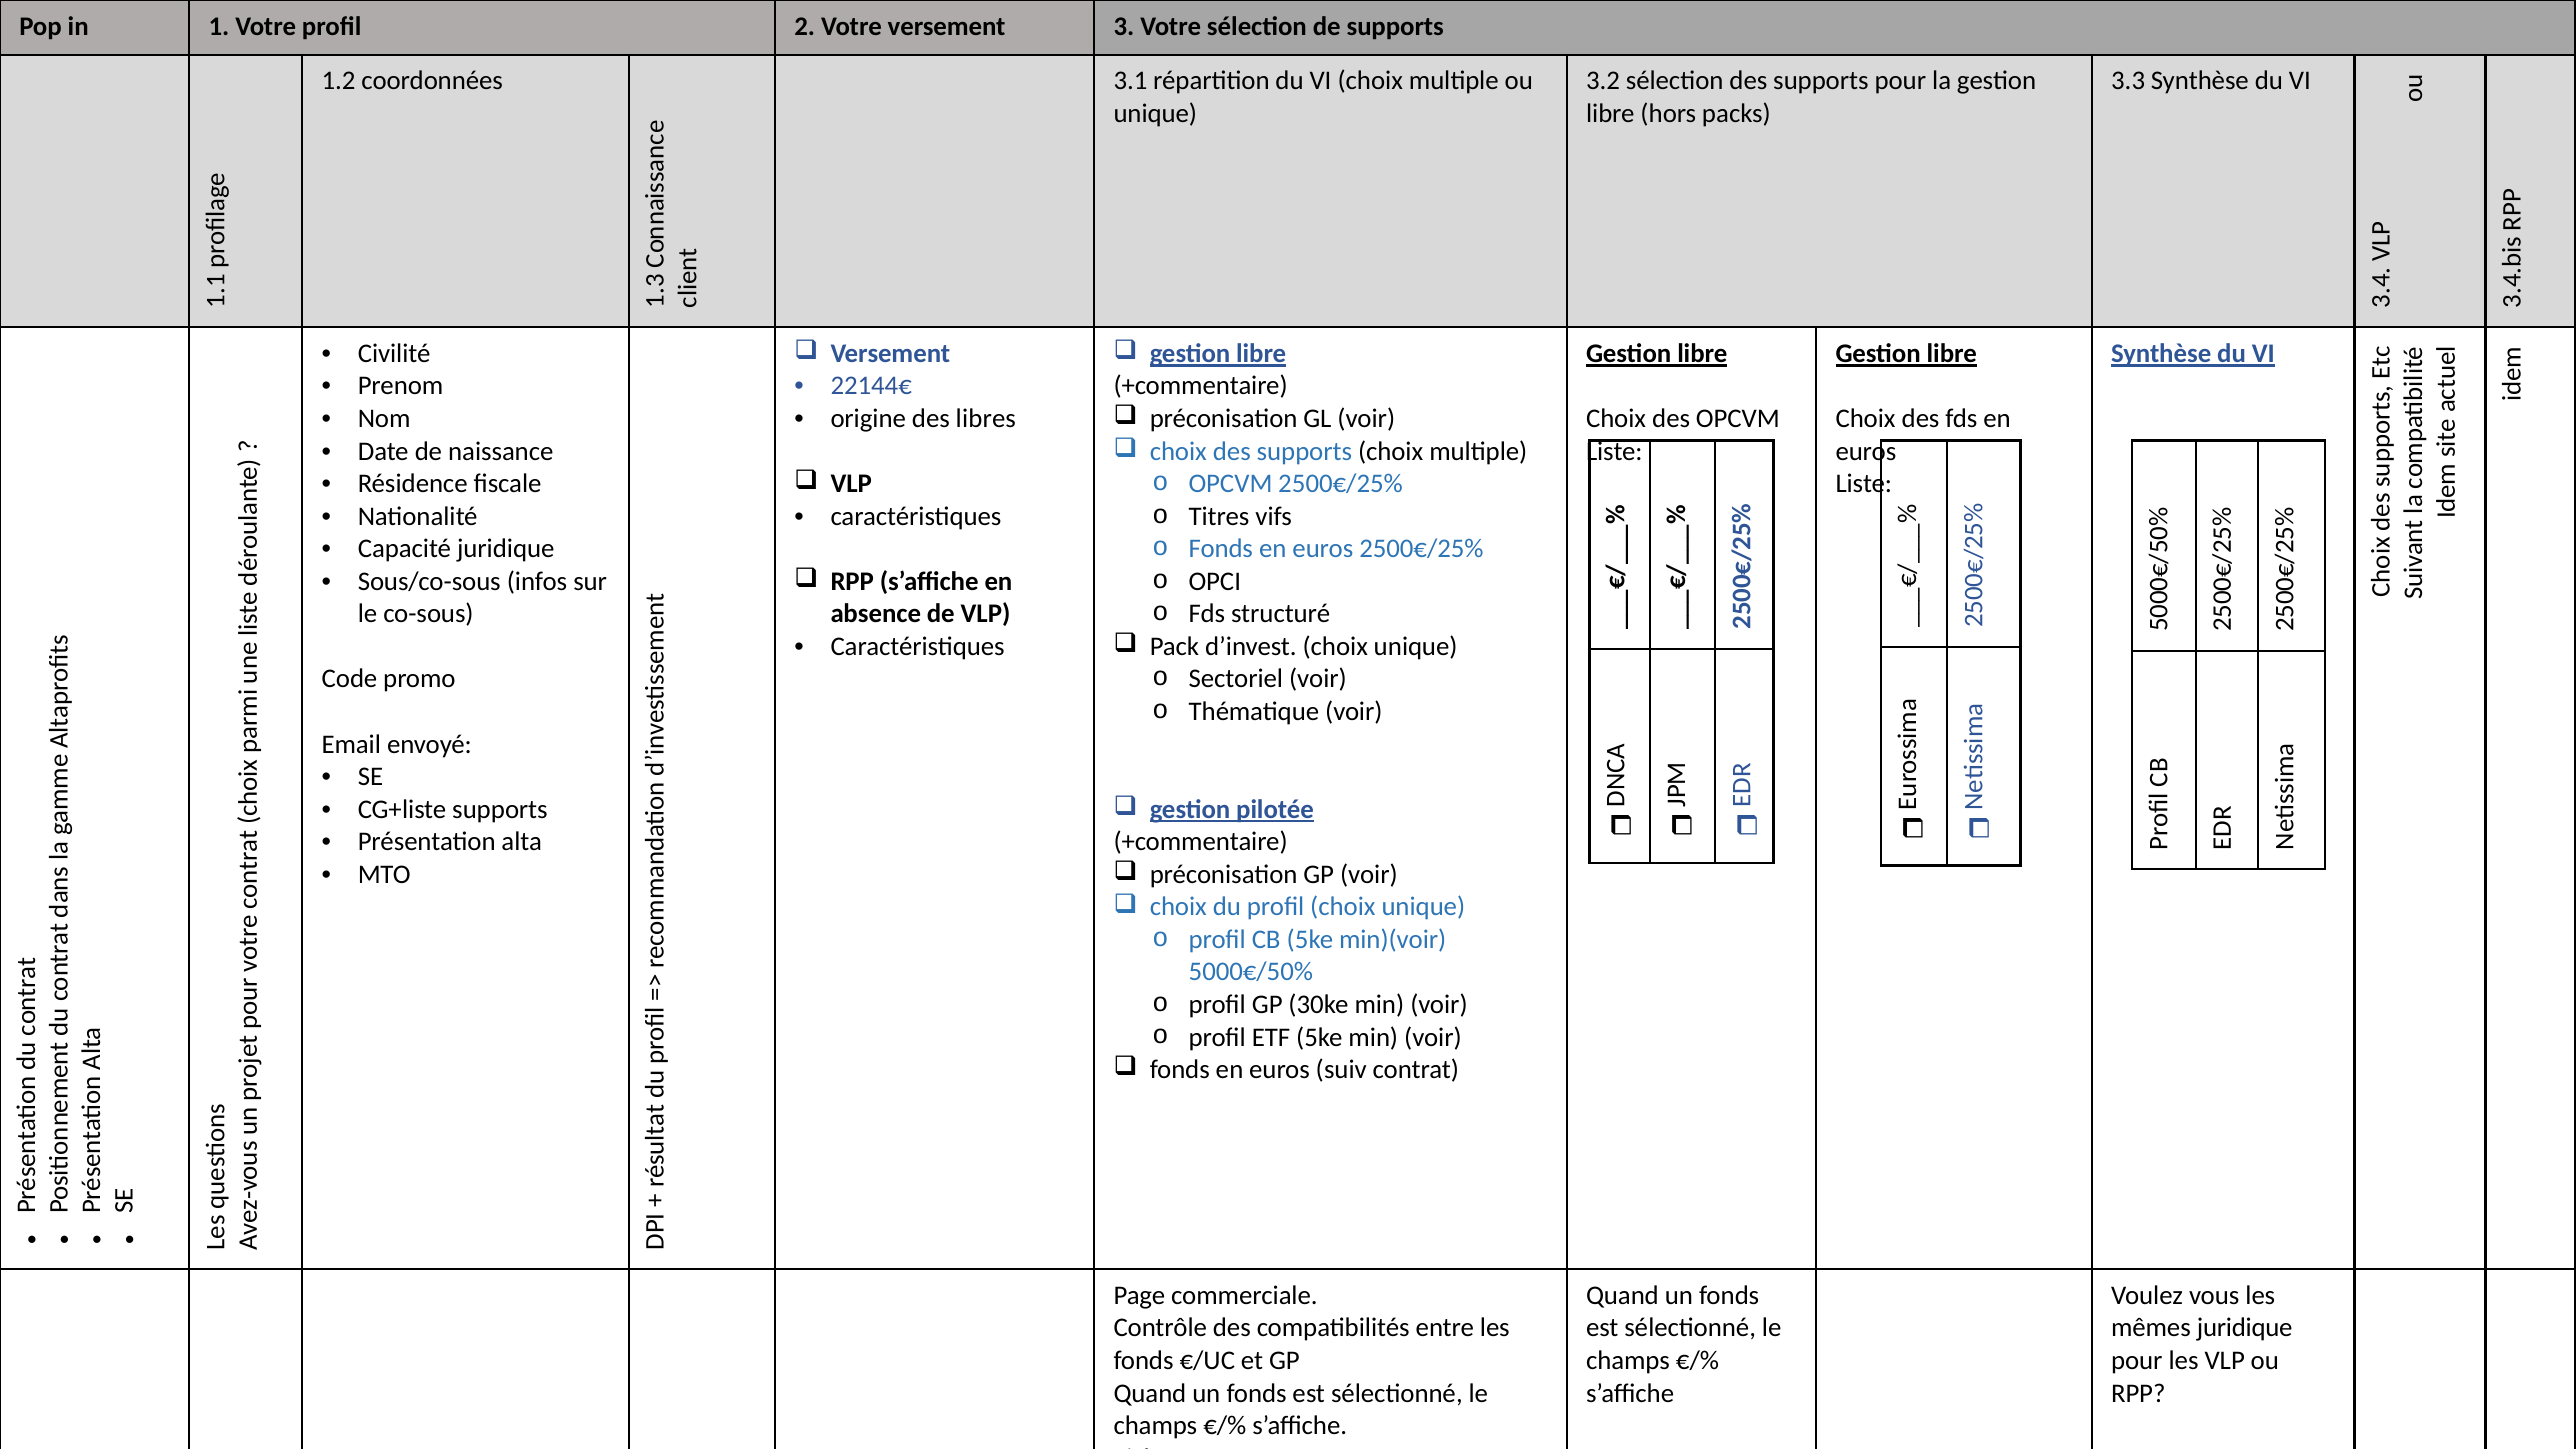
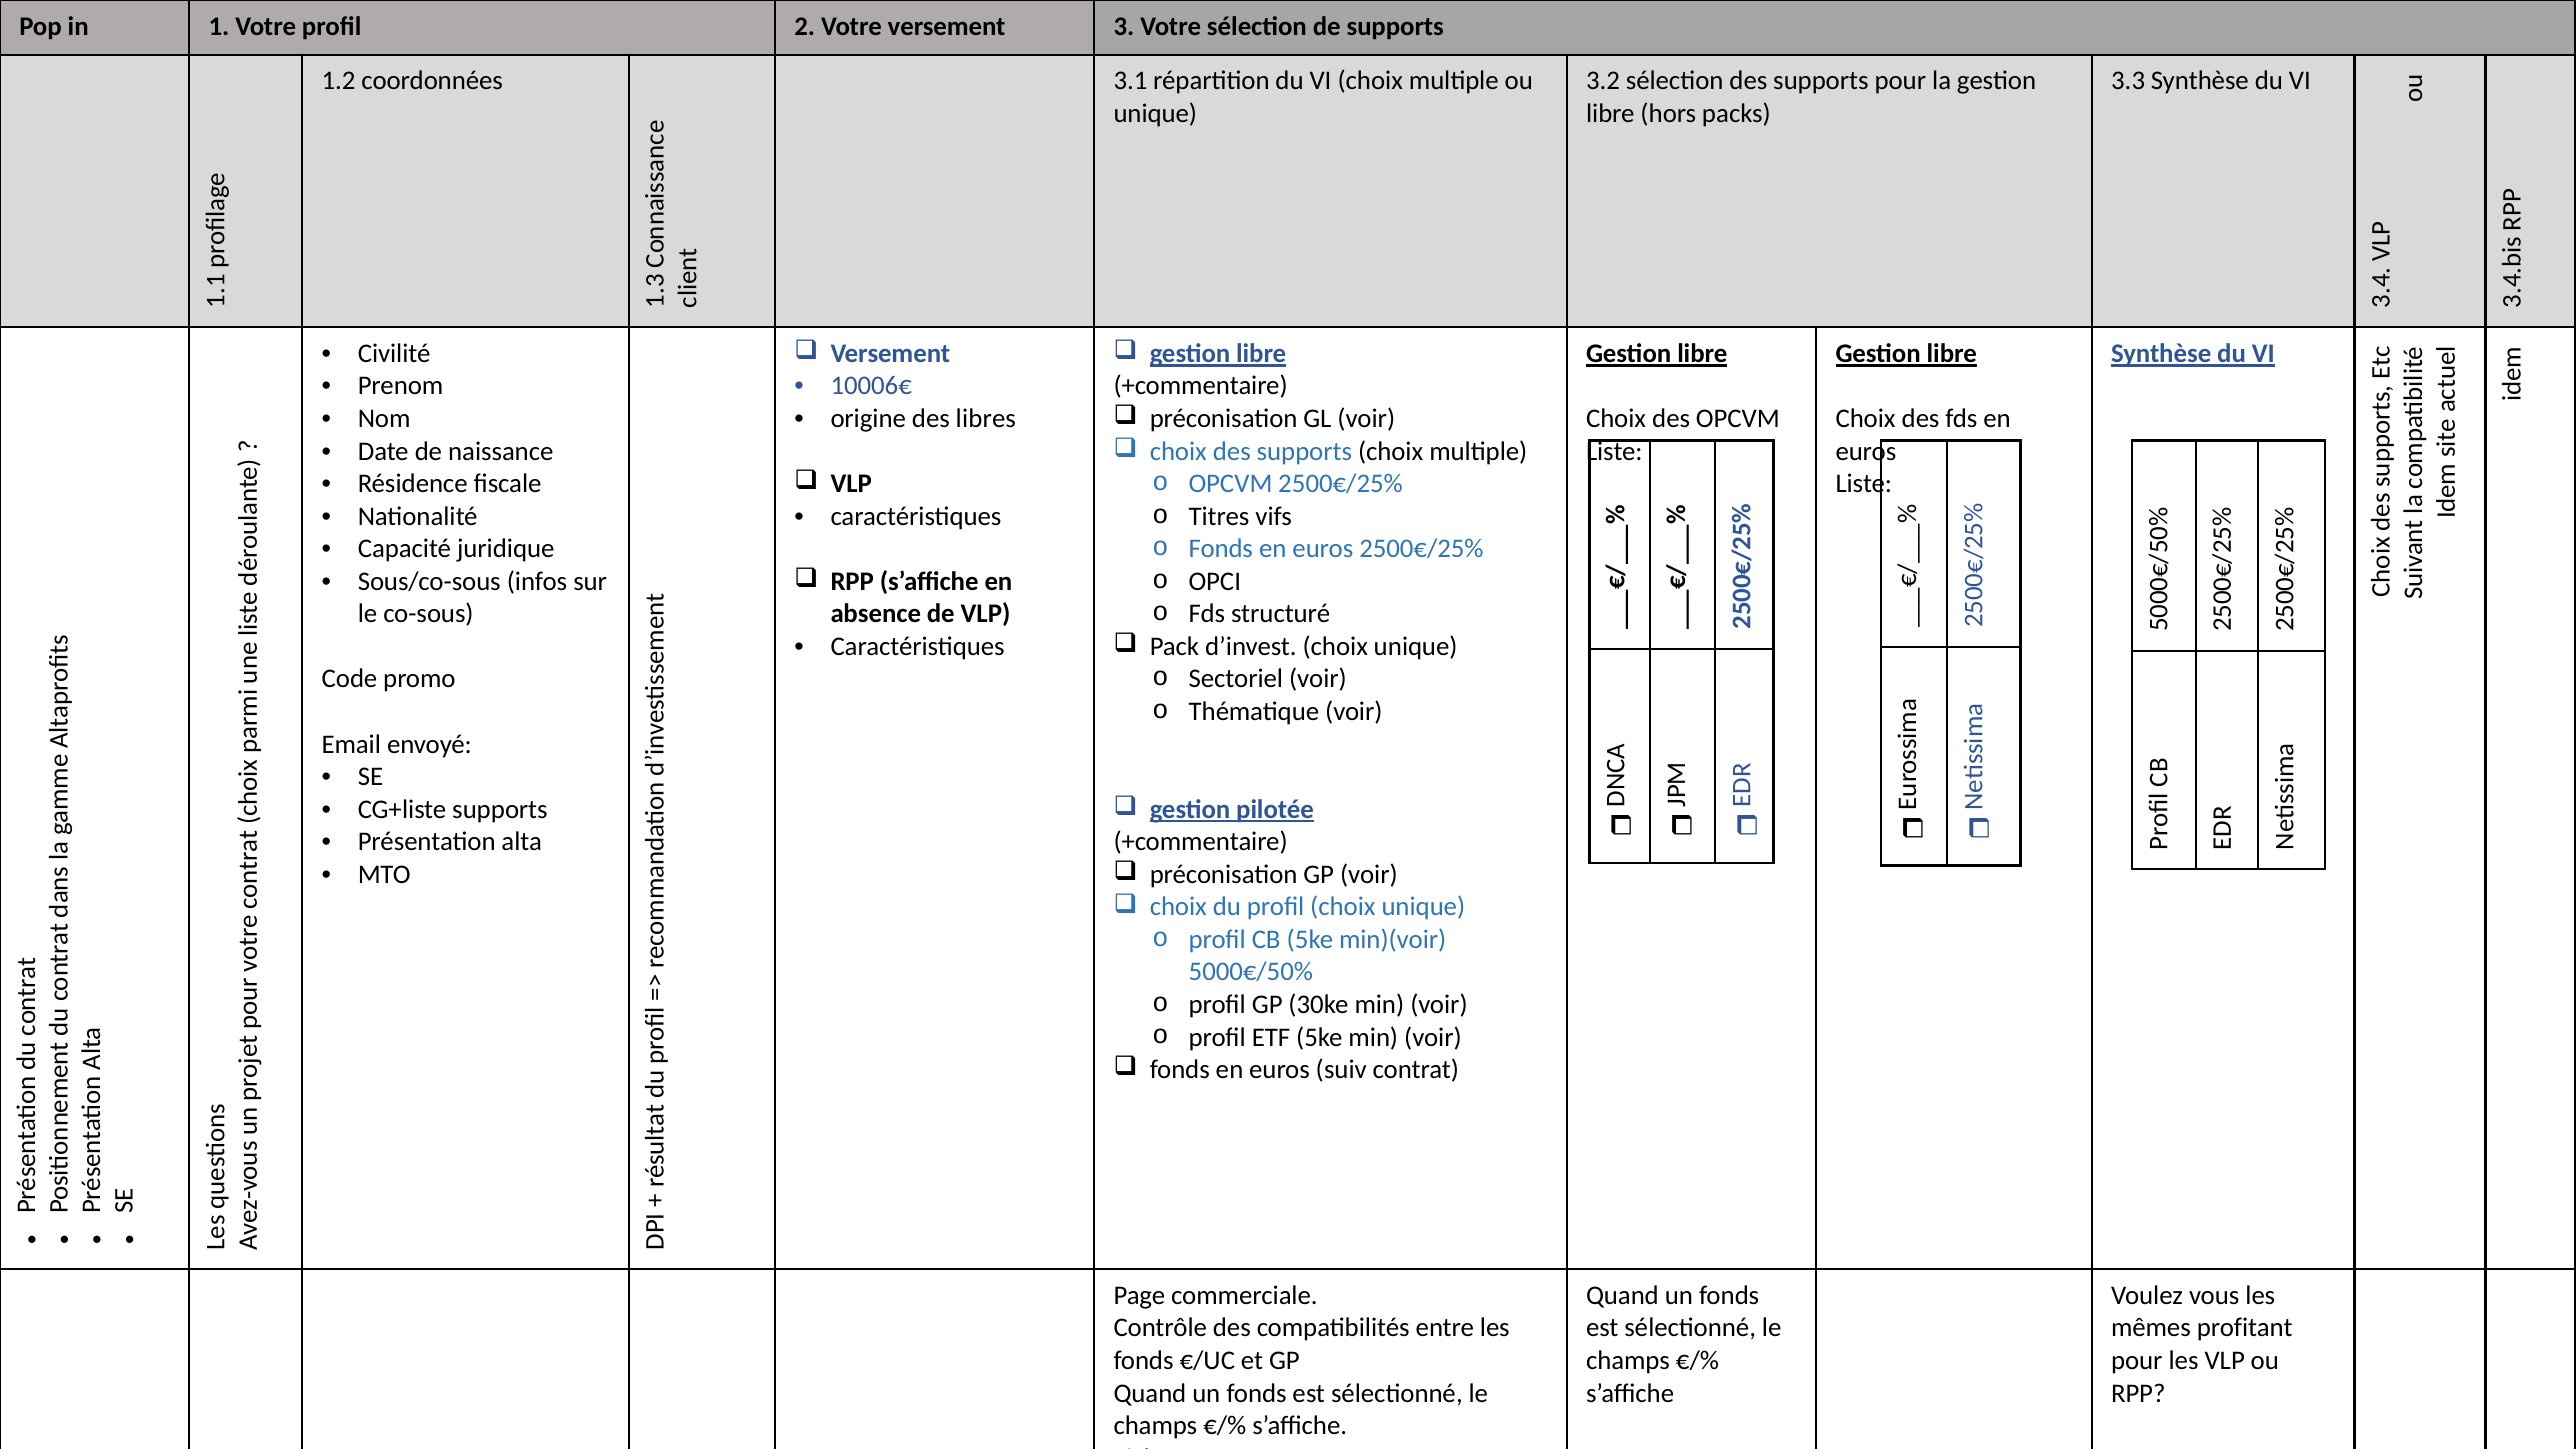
22144€: 22144€ -> 10006€
mêmes juridique: juridique -> profitant
